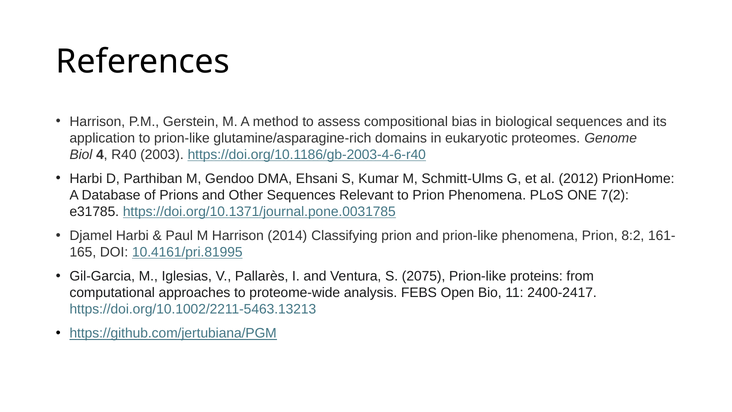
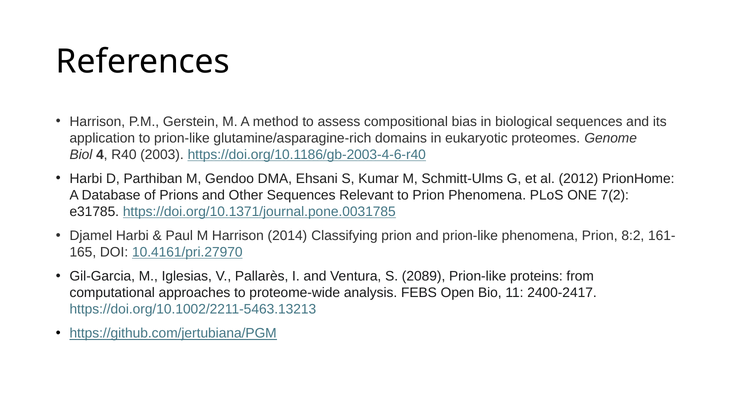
10.4161/pri.81995: 10.4161/pri.81995 -> 10.4161/pri.27970
2075: 2075 -> 2089
